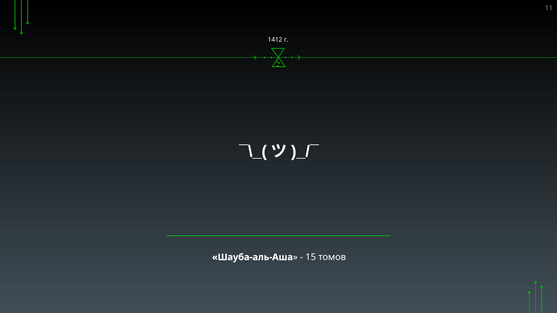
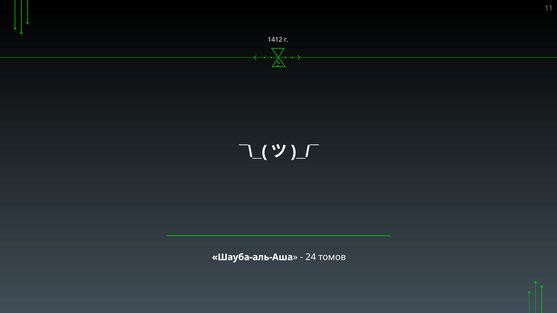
15: 15 -> 24
